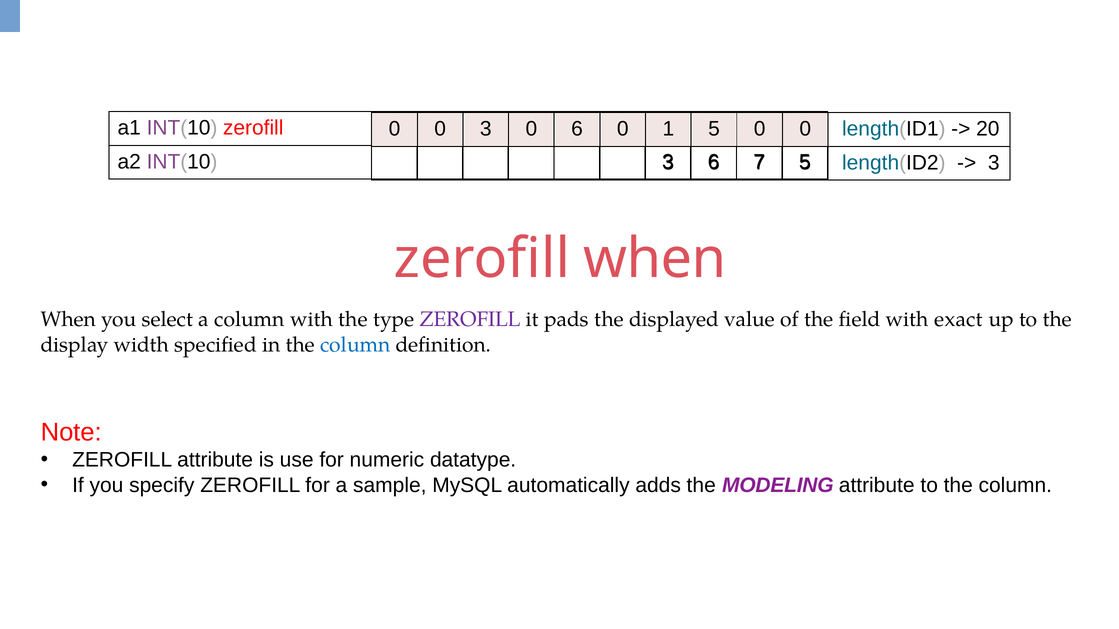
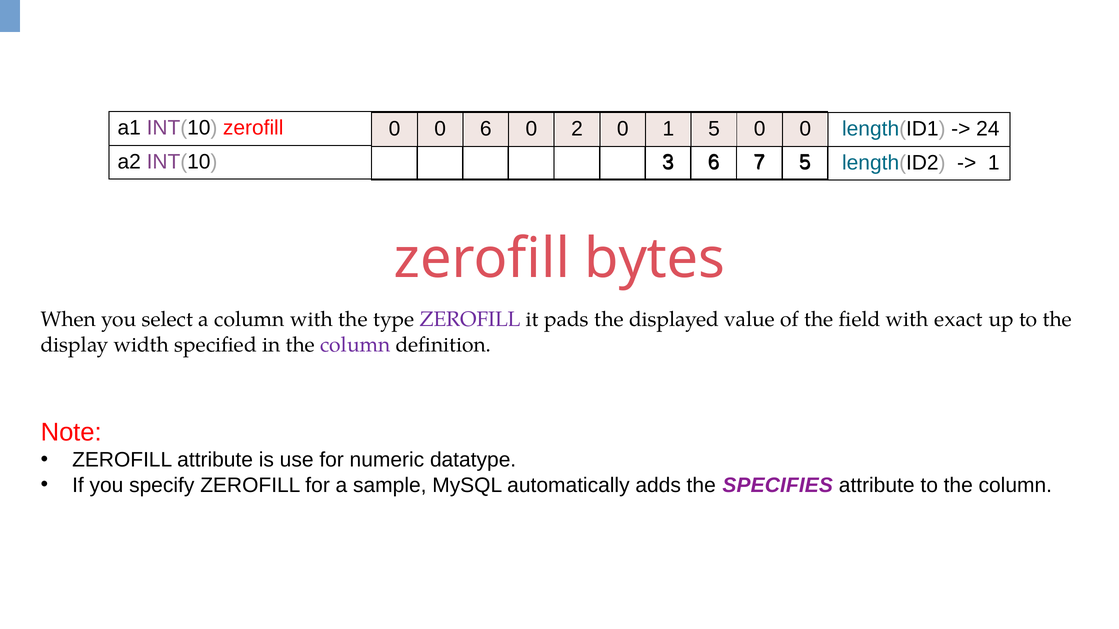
0 3: 3 -> 6
0 6: 6 -> 2
20: 20 -> 24
3 at (994, 163): 3 -> 1
zerofill when: when -> bytes
column at (355, 345) colour: blue -> purple
MODELING: MODELING -> SPECIFIES
